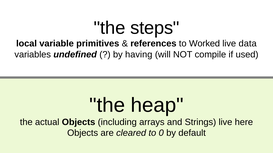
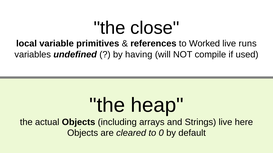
steps: steps -> close
data: data -> runs
